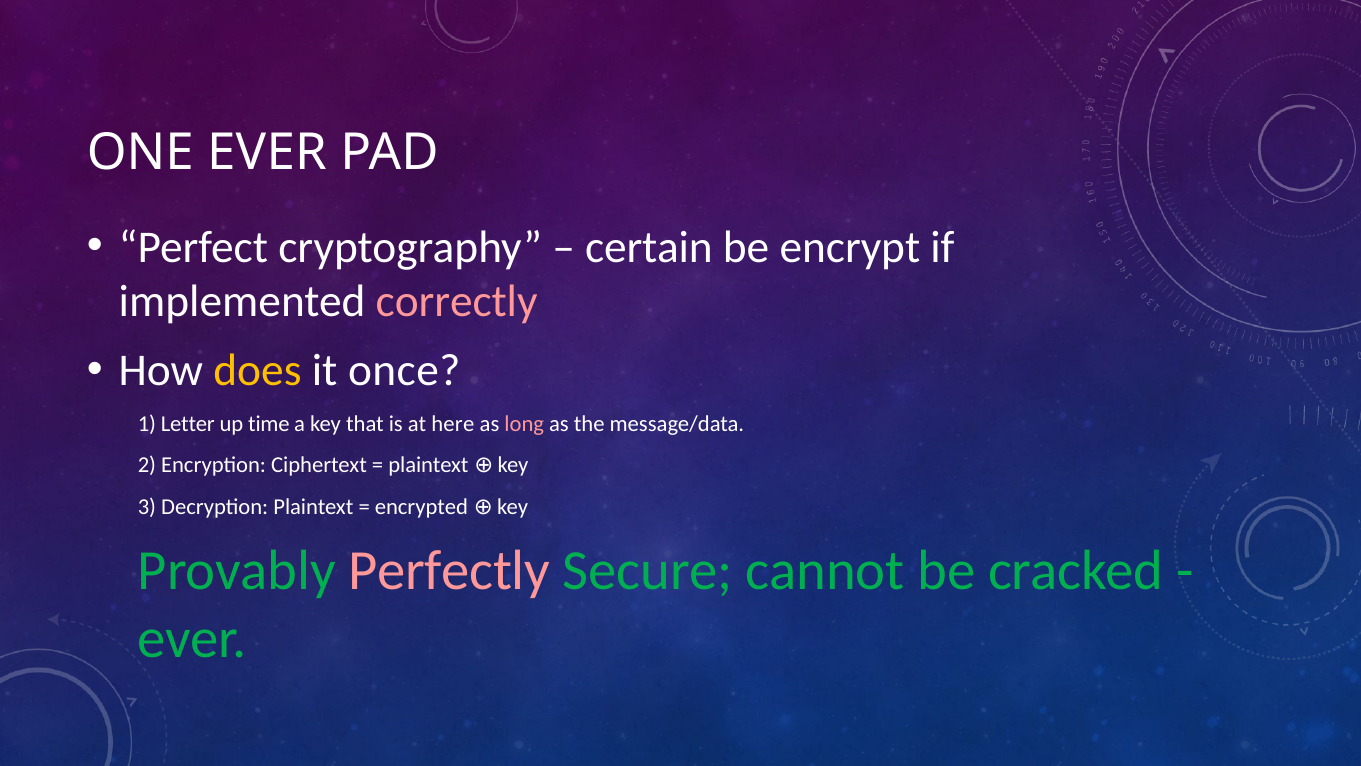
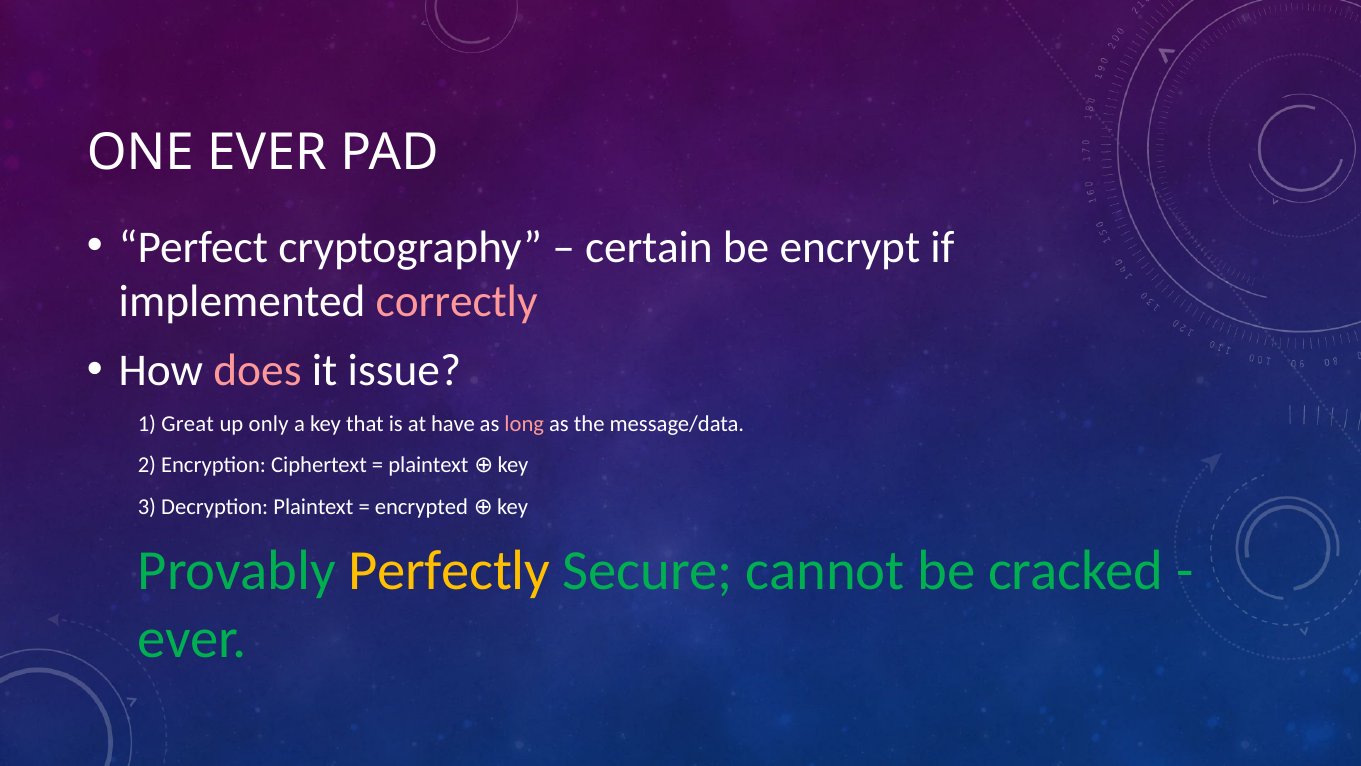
does colour: yellow -> pink
once: once -> issue
Letter: Letter -> Great
time: time -> only
here: here -> have
Perfectly colour: pink -> yellow
